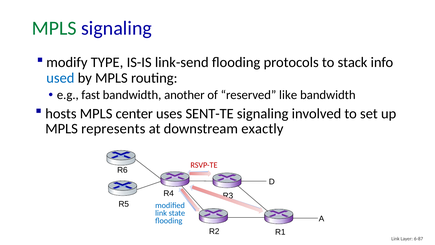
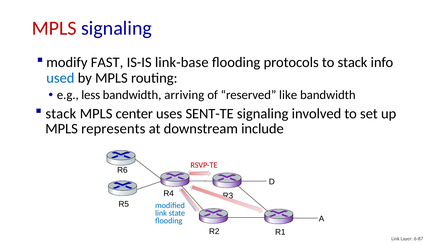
MPLS at (54, 28) colour: green -> red
TYPE: TYPE -> FAST
link-send: link-send -> link-base
fast: fast -> less
another: another -> arriving
hosts at (61, 114): hosts -> stack
exactly: exactly -> include
